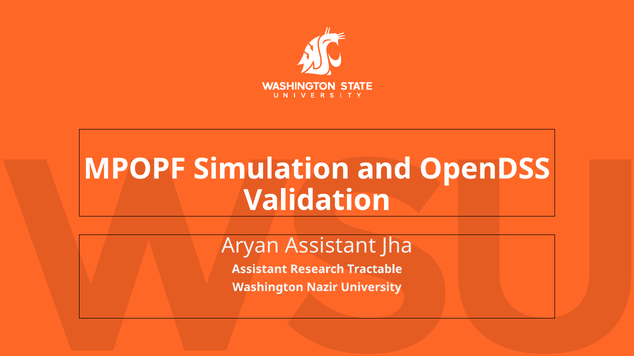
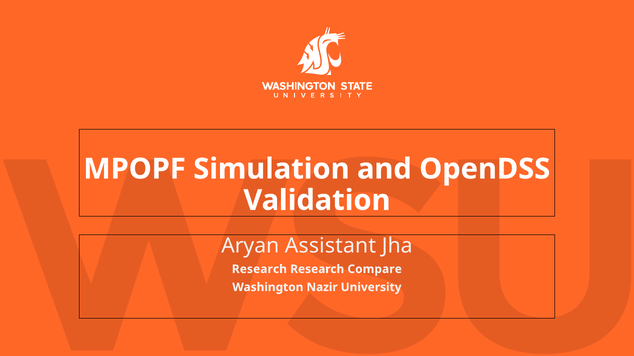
Assistant at (259, 270): Assistant -> Research
Tractable: Tractable -> Compare
